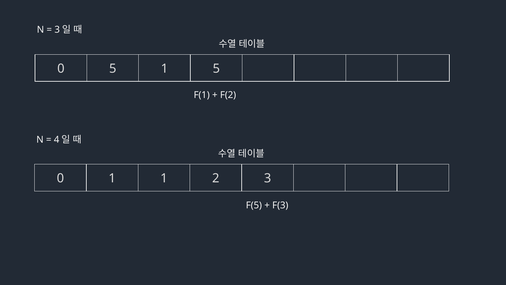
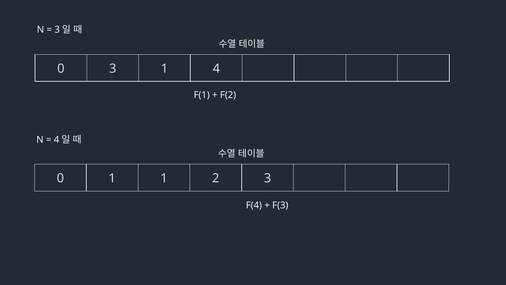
0 5: 5 -> 3
1 5: 5 -> 4
F(5: F(5 -> F(4
